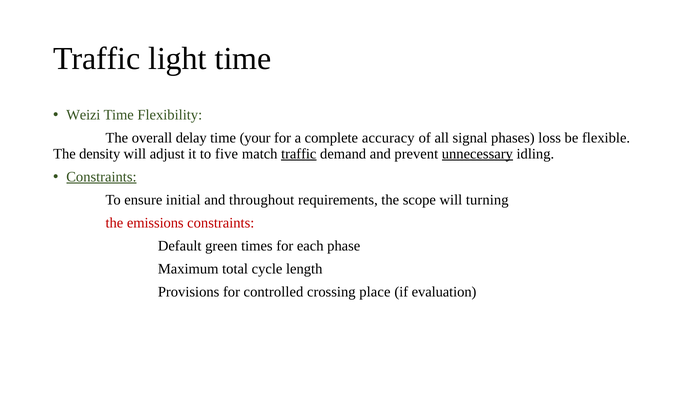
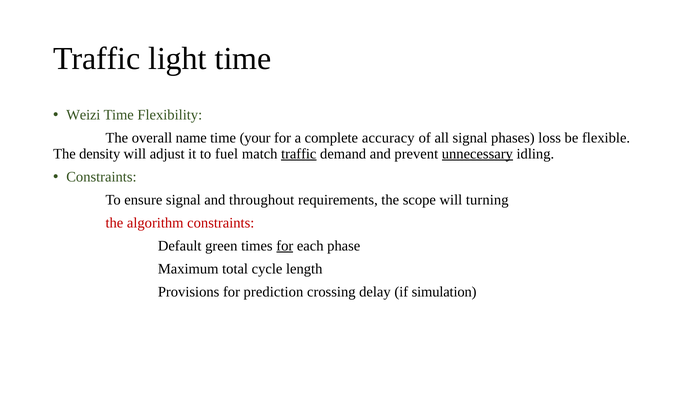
delay: delay -> name
five: five -> fuel
Constraints at (101, 177) underline: present -> none
ensure initial: initial -> signal
emissions: emissions -> algorithm
for at (285, 246) underline: none -> present
controlled: controlled -> prediction
place: place -> delay
evaluation: evaluation -> simulation
